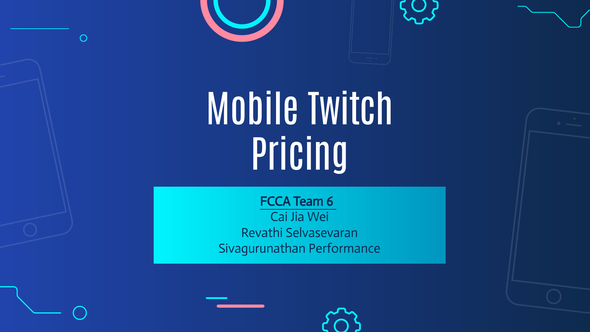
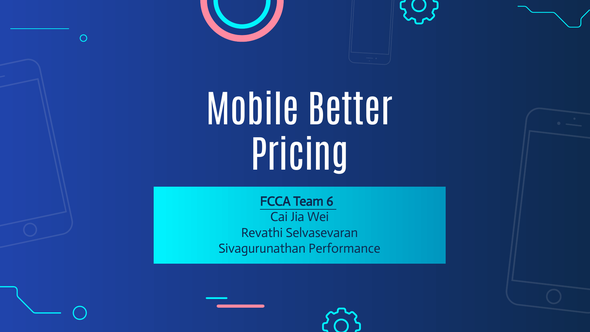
Twitch: Twitch -> Better
